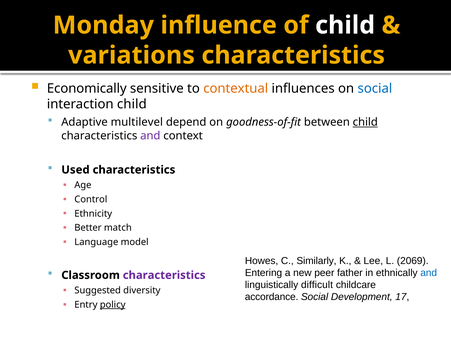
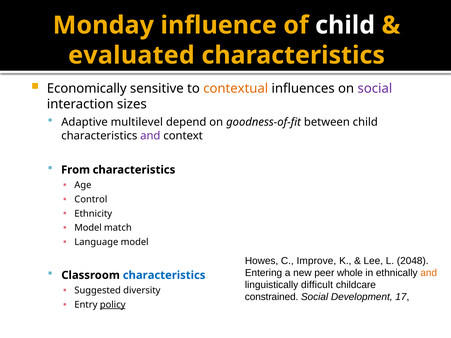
variations: variations -> evaluated
social at (375, 88) colour: blue -> purple
interaction child: child -> sizes
child at (365, 122) underline: present -> none
Used: Used -> From
Better at (88, 228): Better -> Model
Similarly: Similarly -> Improve
2069: 2069 -> 2048
father: father -> whole
and at (429, 273) colour: blue -> orange
characteristics at (164, 275) colour: purple -> blue
accordance: accordance -> constrained
